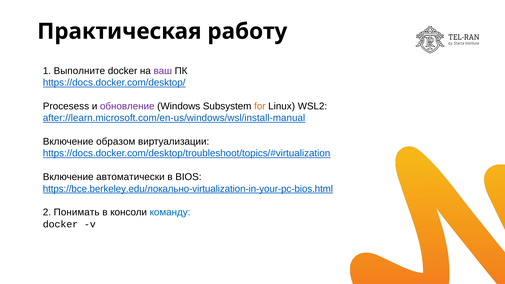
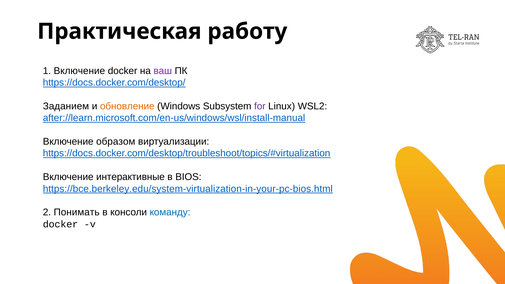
1 Выполните: Выполните -> Включение
Procesess: Procesess -> Заданием
обновление colour: purple -> orange
for colour: orange -> purple
автоматически: автоматически -> интерактивные
https://bce.berkeley.edu/локально-virtualization-in-your-pc-bios.html: https://bce.berkeley.edu/локально-virtualization-in-your-pc-bios.html -> https://bce.berkeley.edu/system-virtualization-in-your-pc-bios.html
